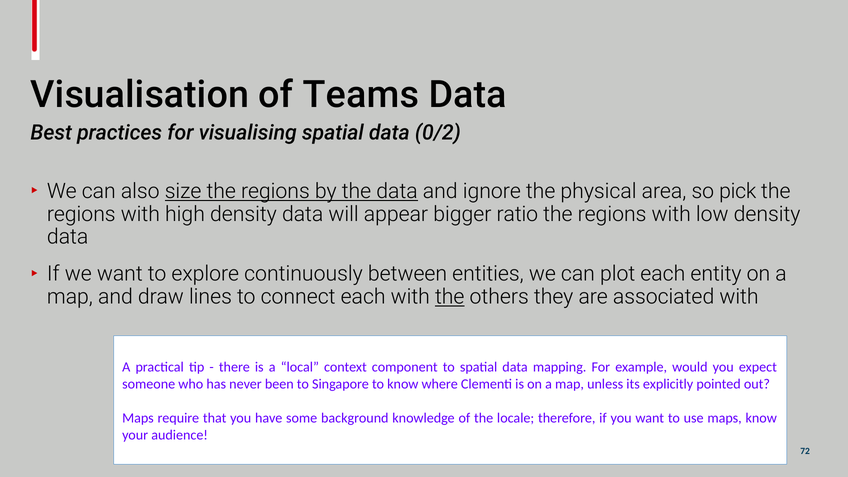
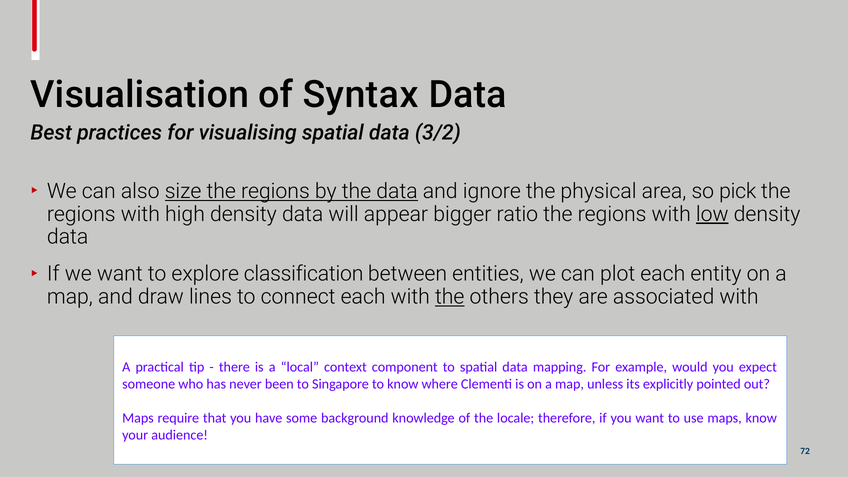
Teams: Teams -> Syntax
0/2: 0/2 -> 3/2
low underline: none -> present
continuously: continuously -> classification
